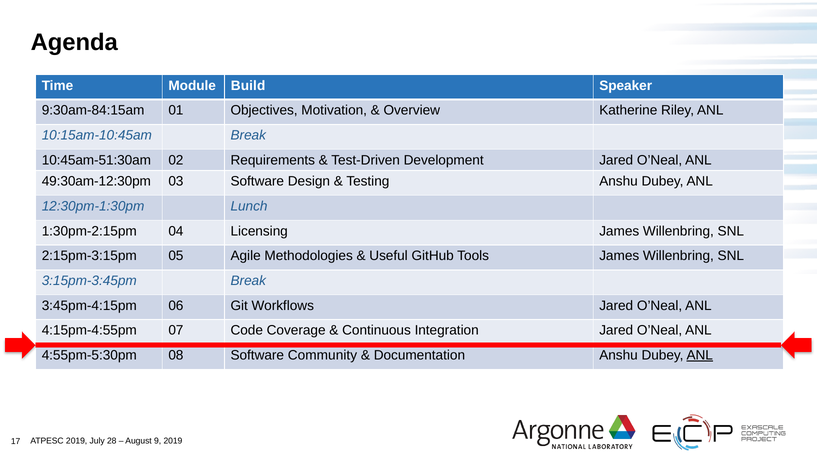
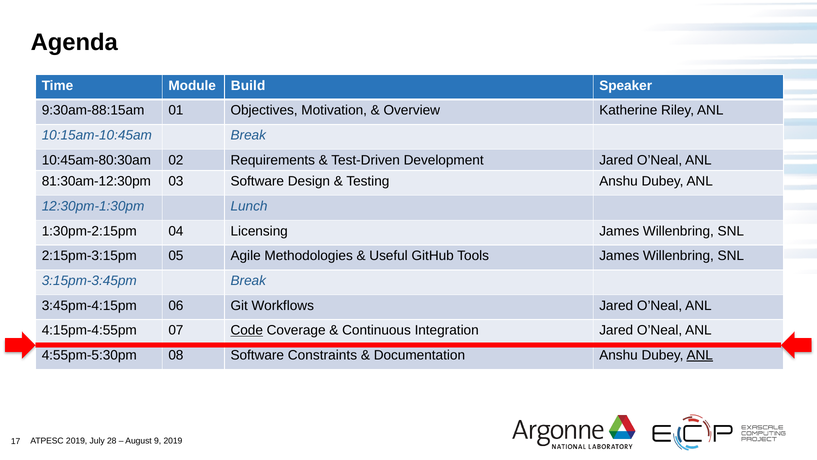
9:30am-84:15am: 9:30am-84:15am -> 9:30am-88:15am
10:45am-51:30am: 10:45am-51:30am -> 10:45am-80:30am
49:30am-12:30pm: 49:30am-12:30pm -> 81:30am-12:30pm
Code underline: none -> present
Community: Community -> Constraints
